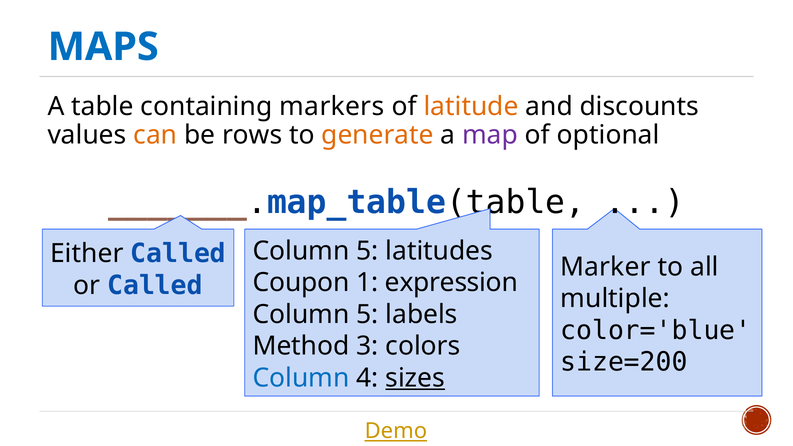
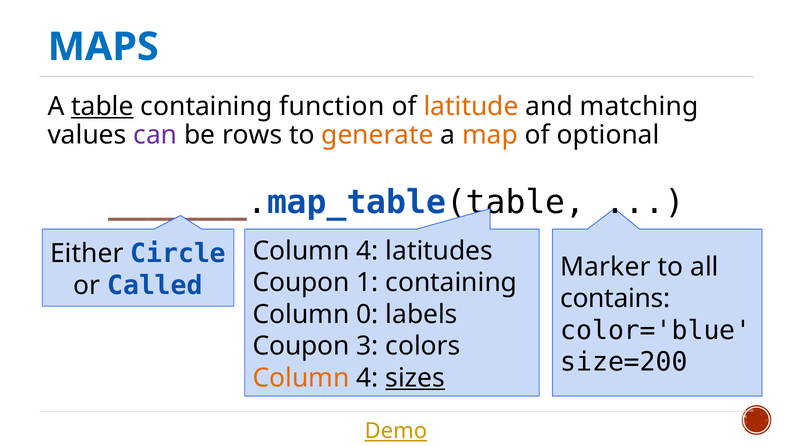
table underline: none -> present
markers: markers -> function
discounts: discounts -> matching
can colour: orange -> purple
map colour: purple -> orange
5 at (367, 251): 5 -> 4
Either Called: Called -> Circle
1 expression: expression -> containing
multiple: multiple -> contains
5 at (367, 314): 5 -> 0
Method at (301, 346): Method -> Coupon
Column at (301, 378) colour: blue -> orange
